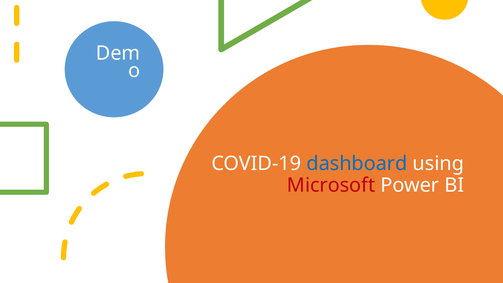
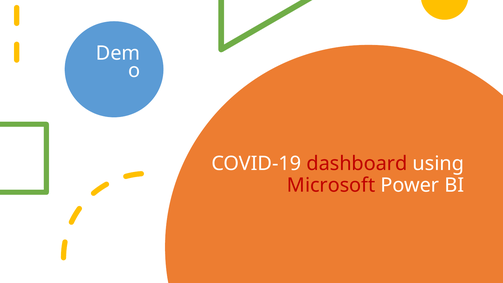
dashboard colour: blue -> red
